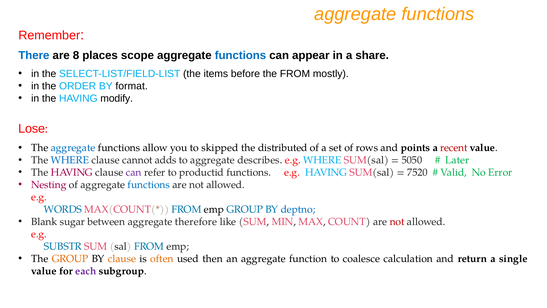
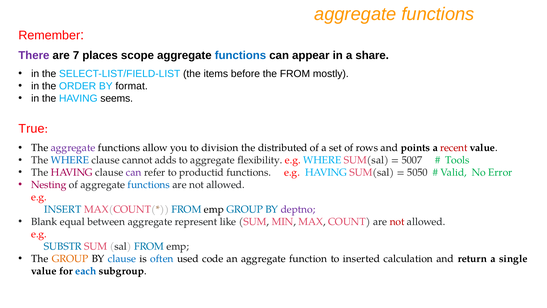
There colour: blue -> purple
8: 8 -> 7
modify: modify -> seems
Lose: Lose -> True
aggregate at (73, 148) colour: blue -> purple
skipped: skipped -> division
describes: describes -> flexibility
5050: 5050 -> 5007
Later: Later -> Tools
7520: 7520 -> 5050
WORDS: WORDS -> INSERT
deptno colour: blue -> purple
sugar: sugar -> equal
therefore: therefore -> represent
clause at (122, 258) colour: orange -> blue
often colour: orange -> blue
then: then -> code
coalesce: coalesce -> inserted
each colour: purple -> blue
